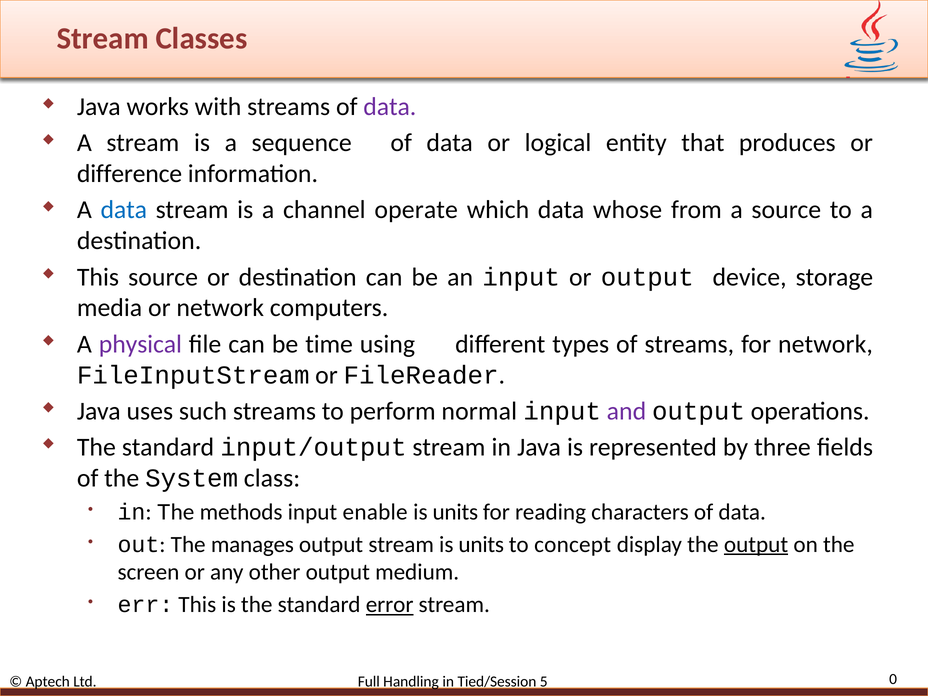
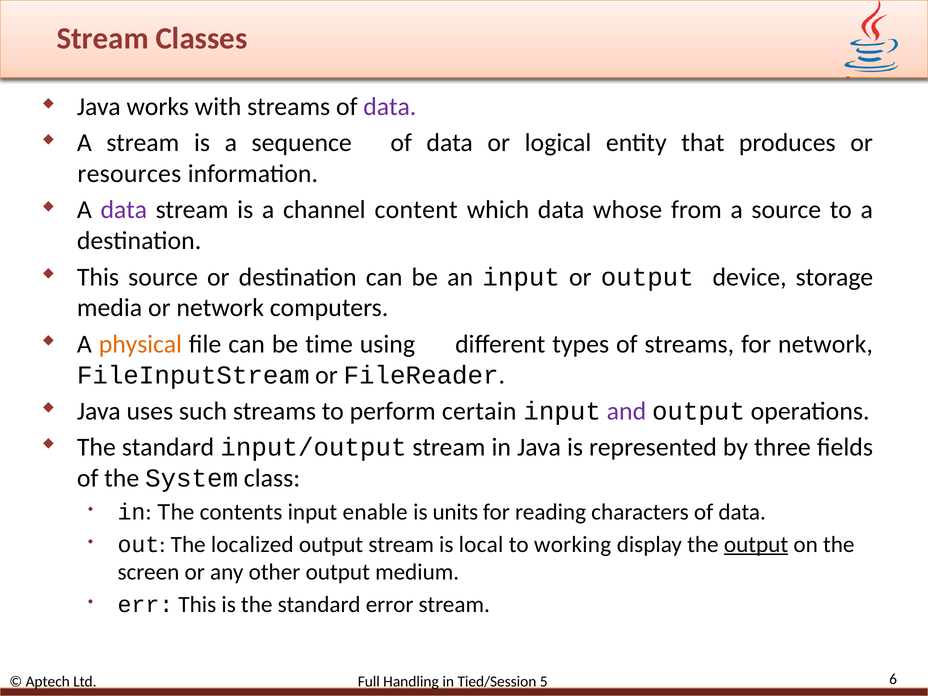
difference: difference -> resources
data at (124, 210) colour: blue -> purple
operate: operate -> content
physical colour: purple -> orange
normal: normal -> certain
methods: methods -> contents
manages: manages -> localized
stream is units: units -> local
concept: concept -> working
error underline: present -> none
0: 0 -> 6
